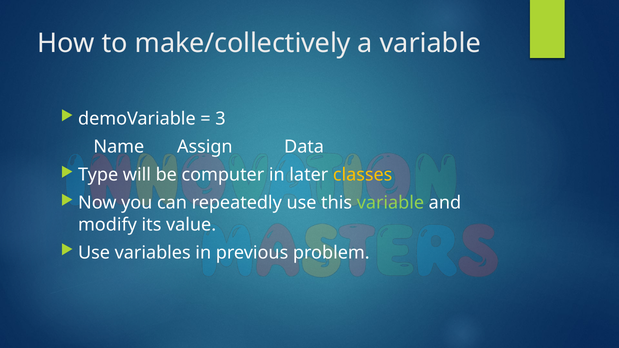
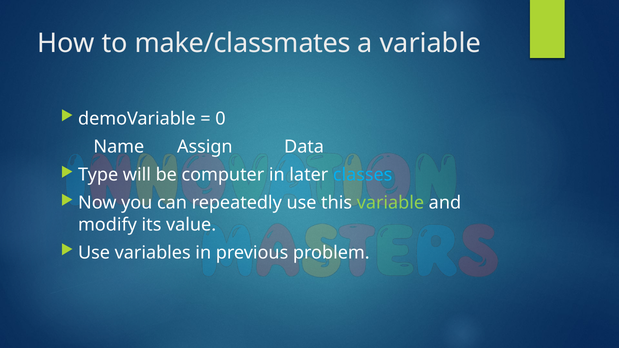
make/collectively: make/collectively -> make/classmates
3: 3 -> 0
classes colour: yellow -> light blue
